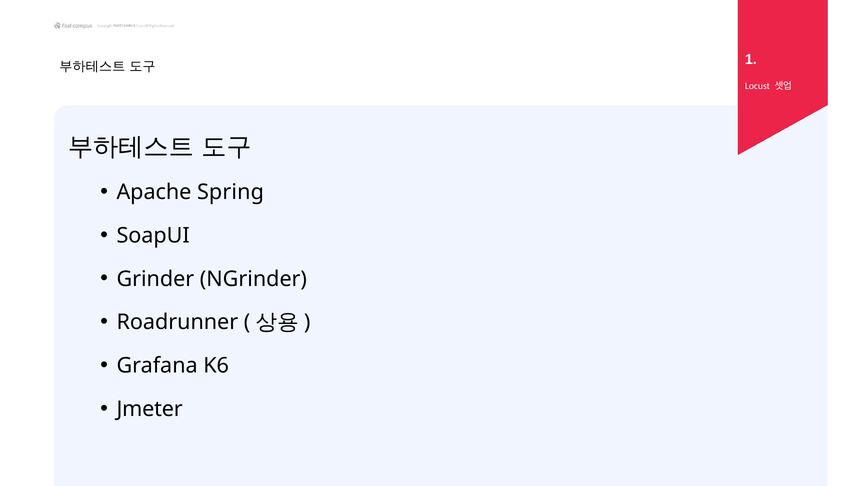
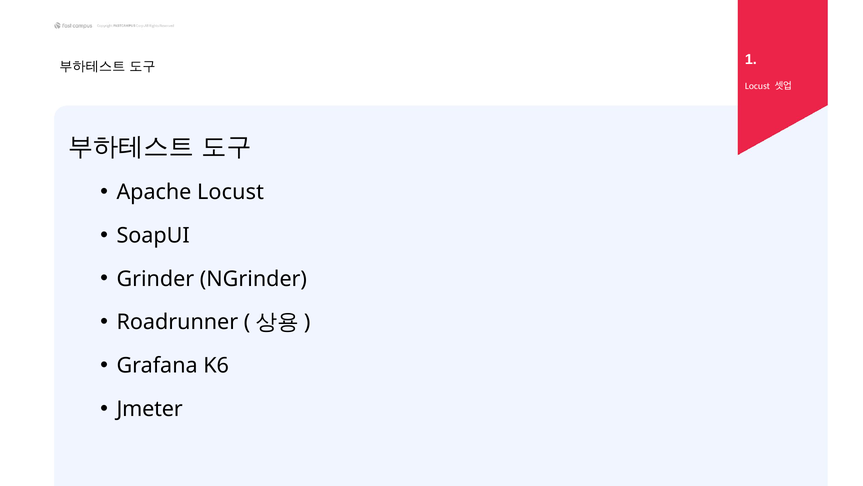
Apache Spring: Spring -> Locust
